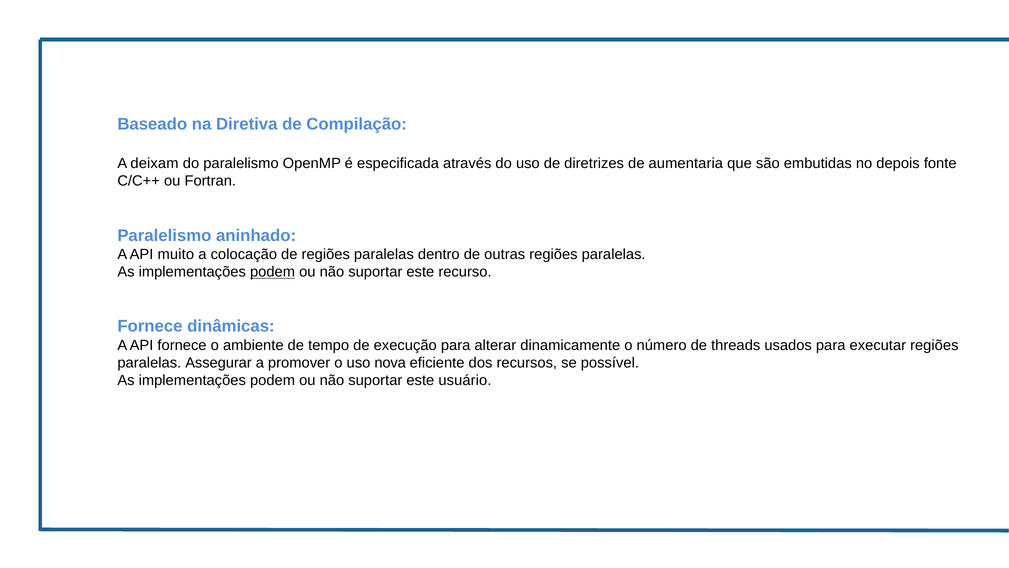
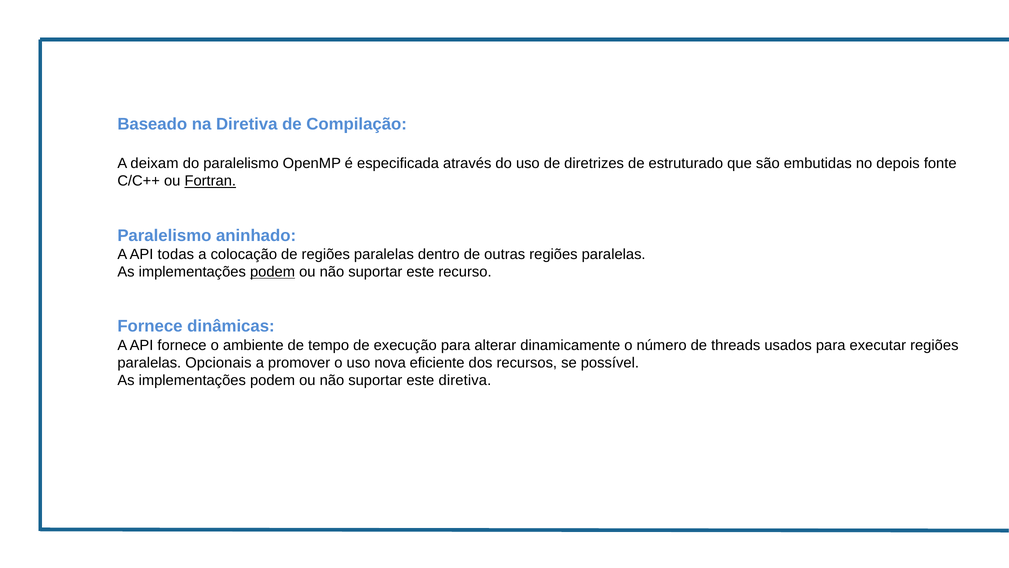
aumentaria: aumentaria -> estruturado
Fortran underline: none -> present
muito: muito -> todas
Assegurar: Assegurar -> Opcionais
este usuário: usuário -> diretiva
